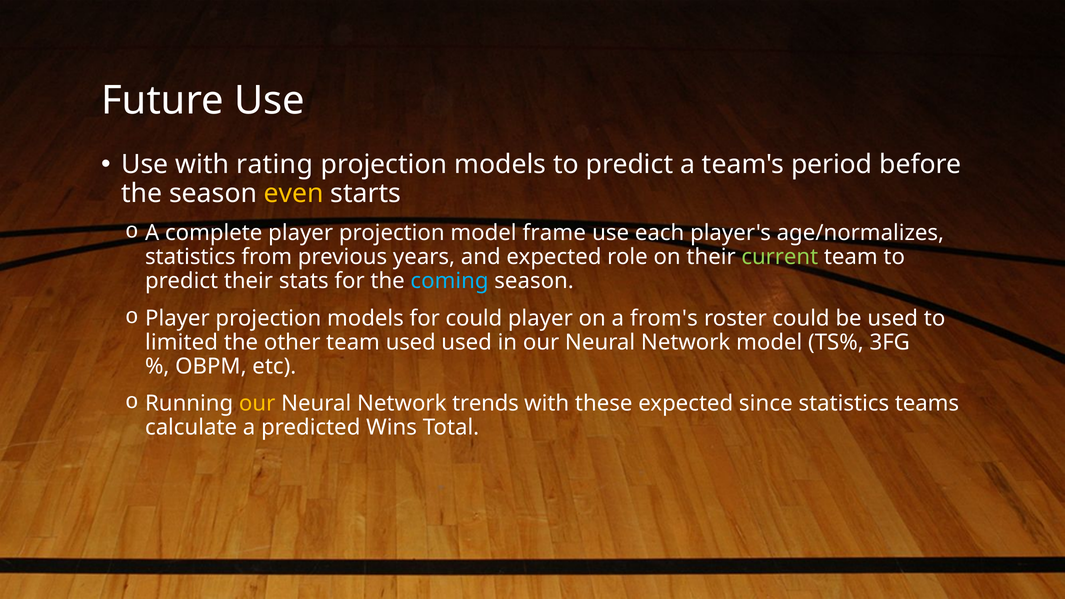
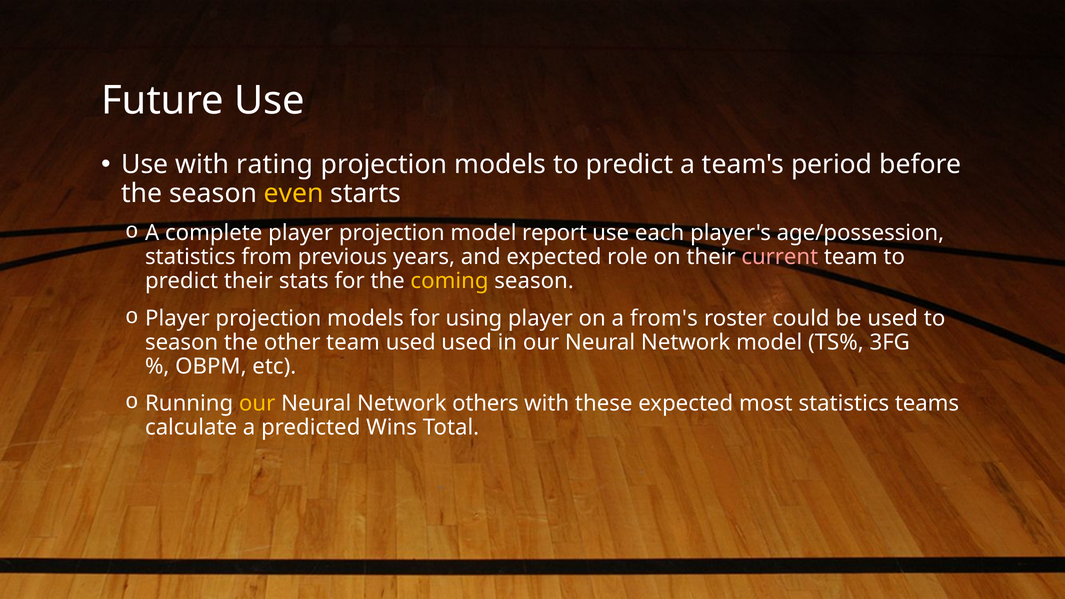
frame: frame -> report
age/normalizes: age/normalizes -> age/possession
current colour: light green -> pink
coming colour: light blue -> yellow
for could: could -> using
limited at (182, 342): limited -> season
trends: trends -> others
since: since -> most
